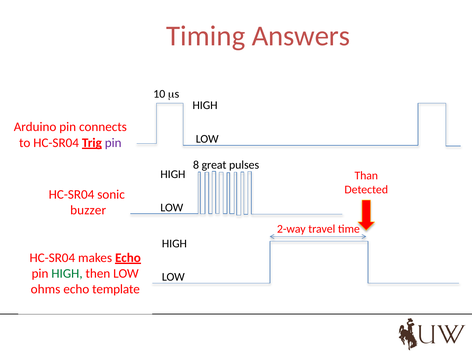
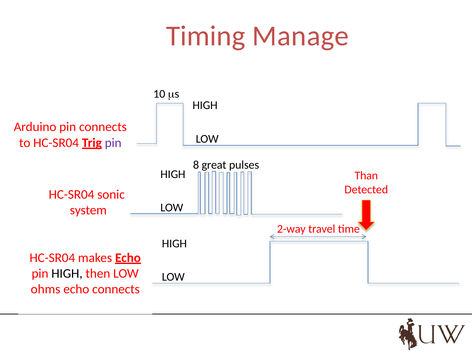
Answers: Answers -> Manage
buzzer: buzzer -> system
HIGH at (67, 273) colour: green -> black
echo template: template -> connects
